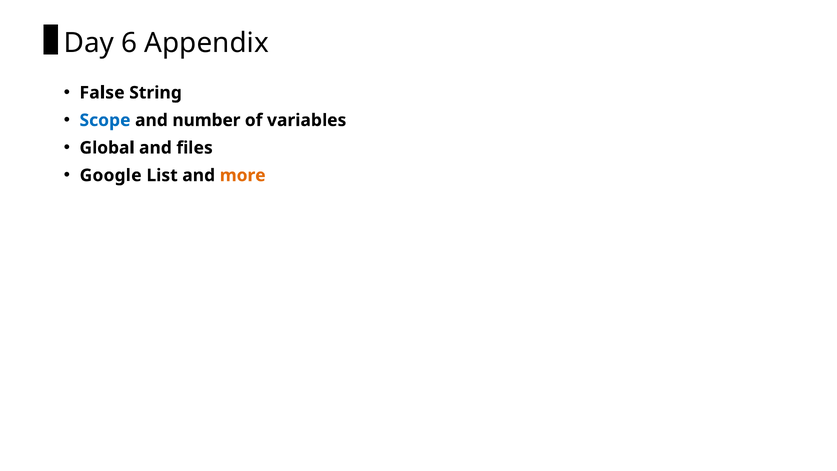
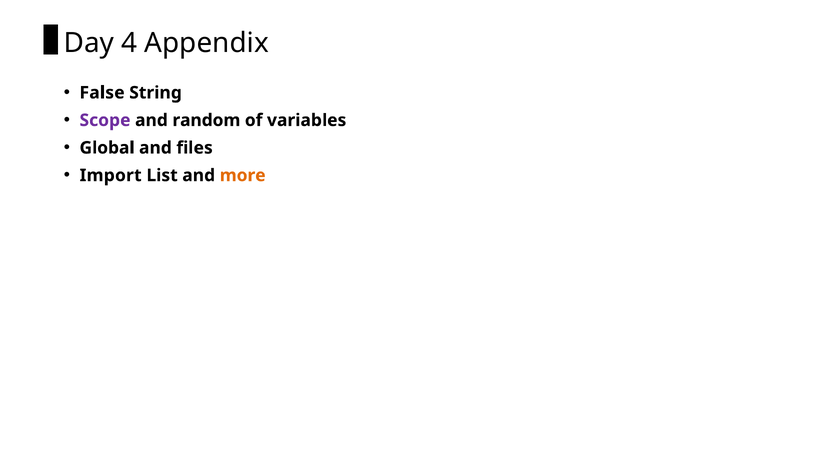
6: 6 -> 4
Scope colour: blue -> purple
number: number -> random
Google: Google -> Import
